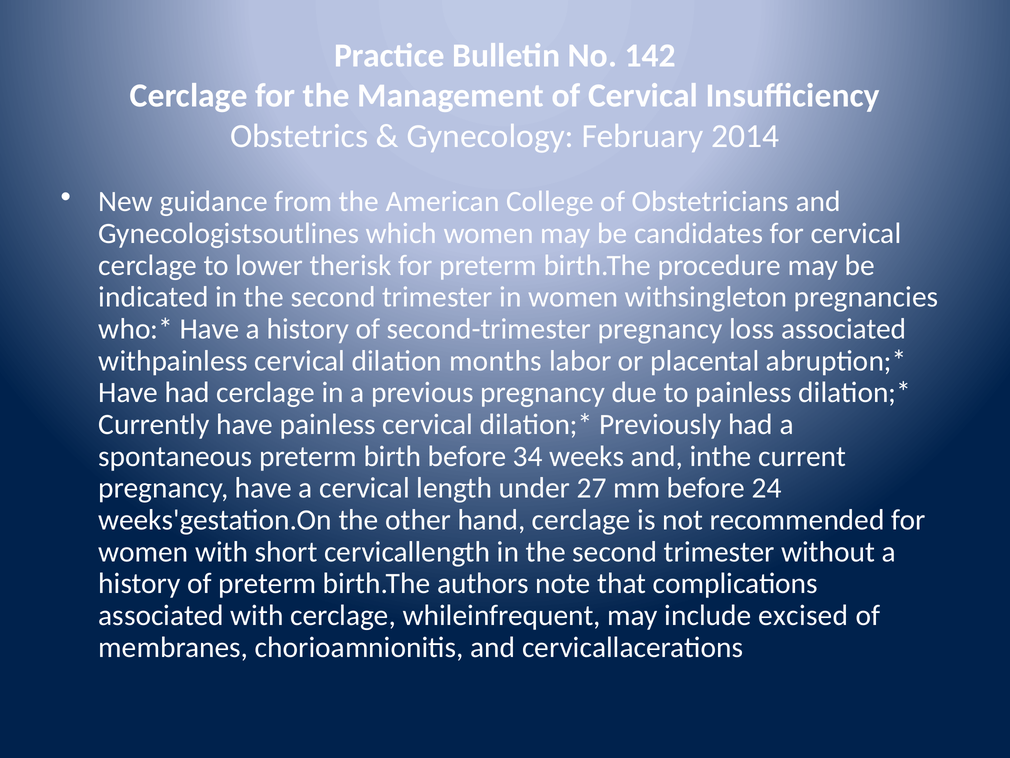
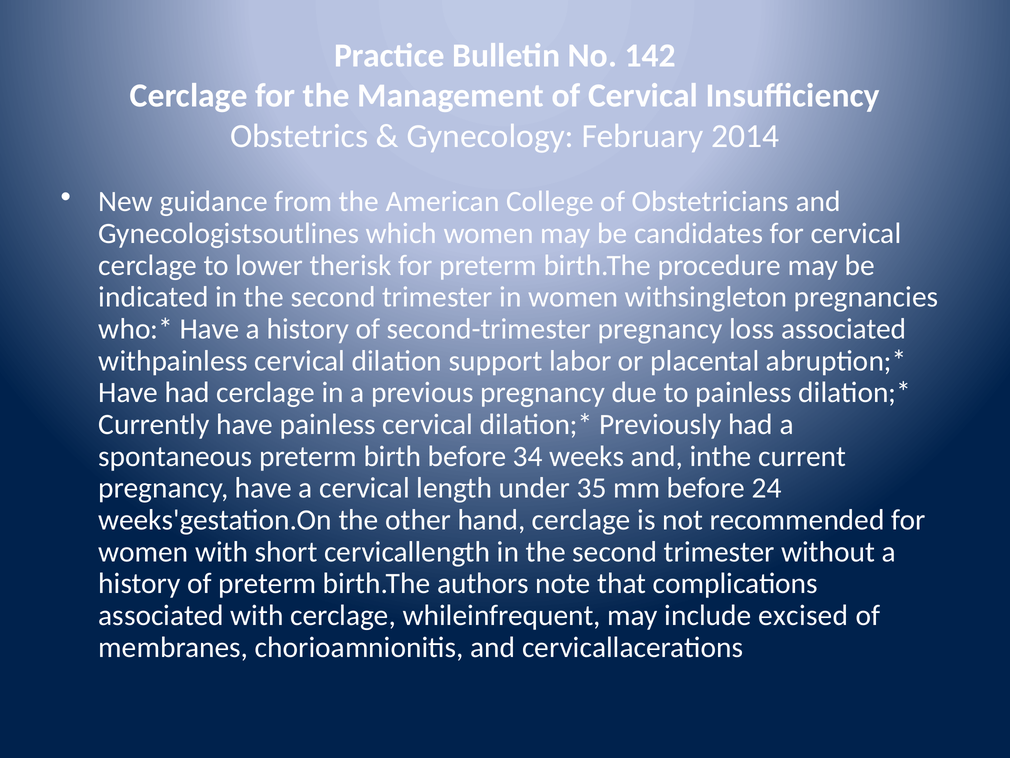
months: months -> support
27: 27 -> 35
